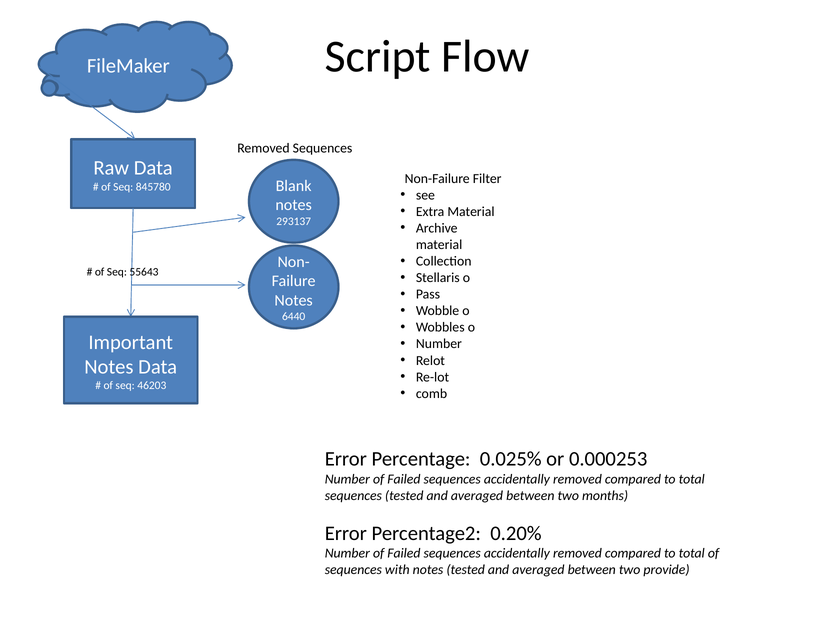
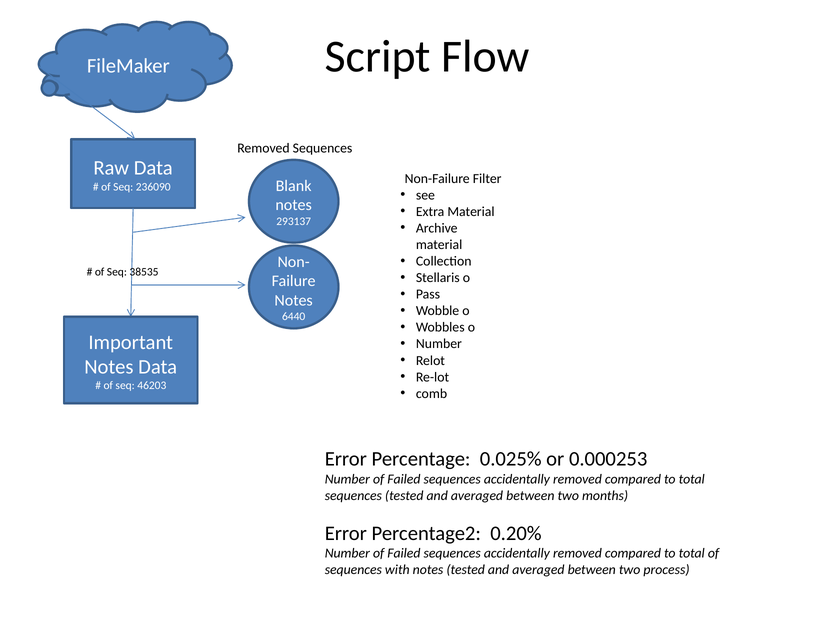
845780: 845780 -> 236090
55643: 55643 -> 38535
provide: provide -> process
